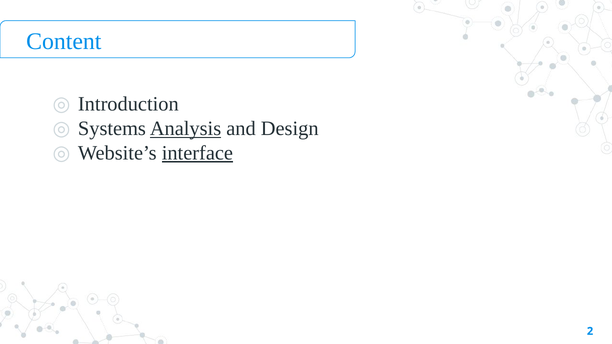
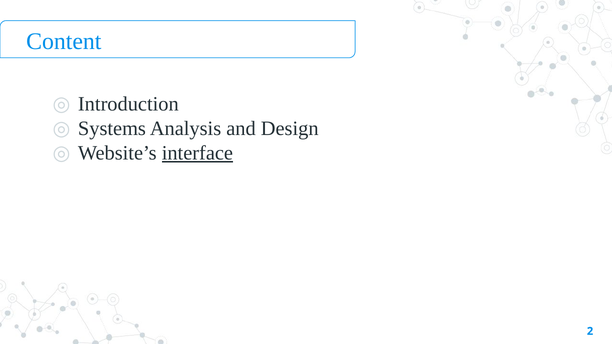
Analysis underline: present -> none
